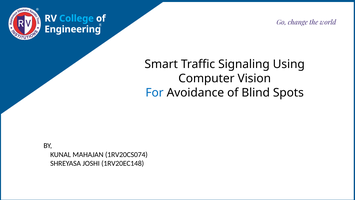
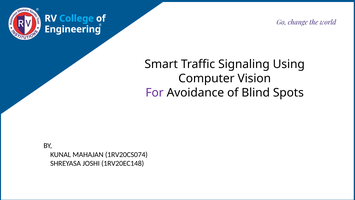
For colour: blue -> purple
